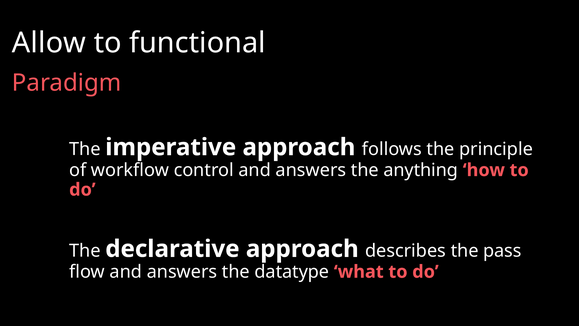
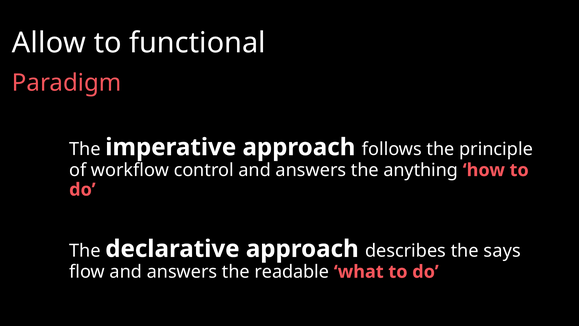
pass: pass -> says
datatype: datatype -> readable
